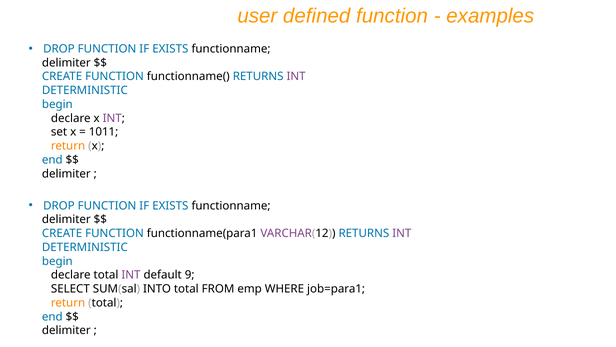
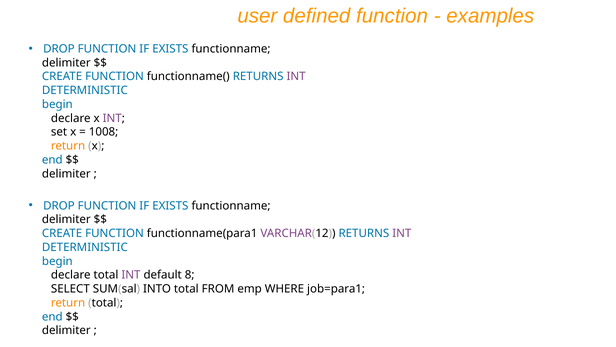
1011: 1011 -> 1008
9: 9 -> 8
